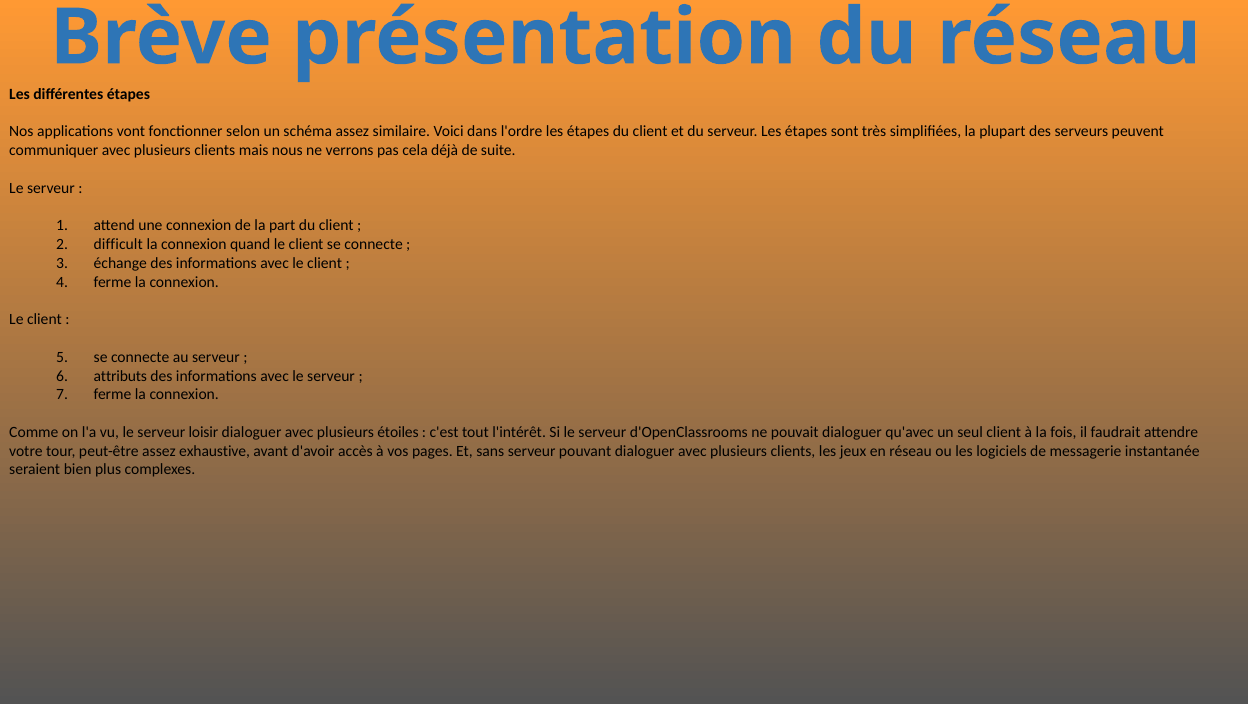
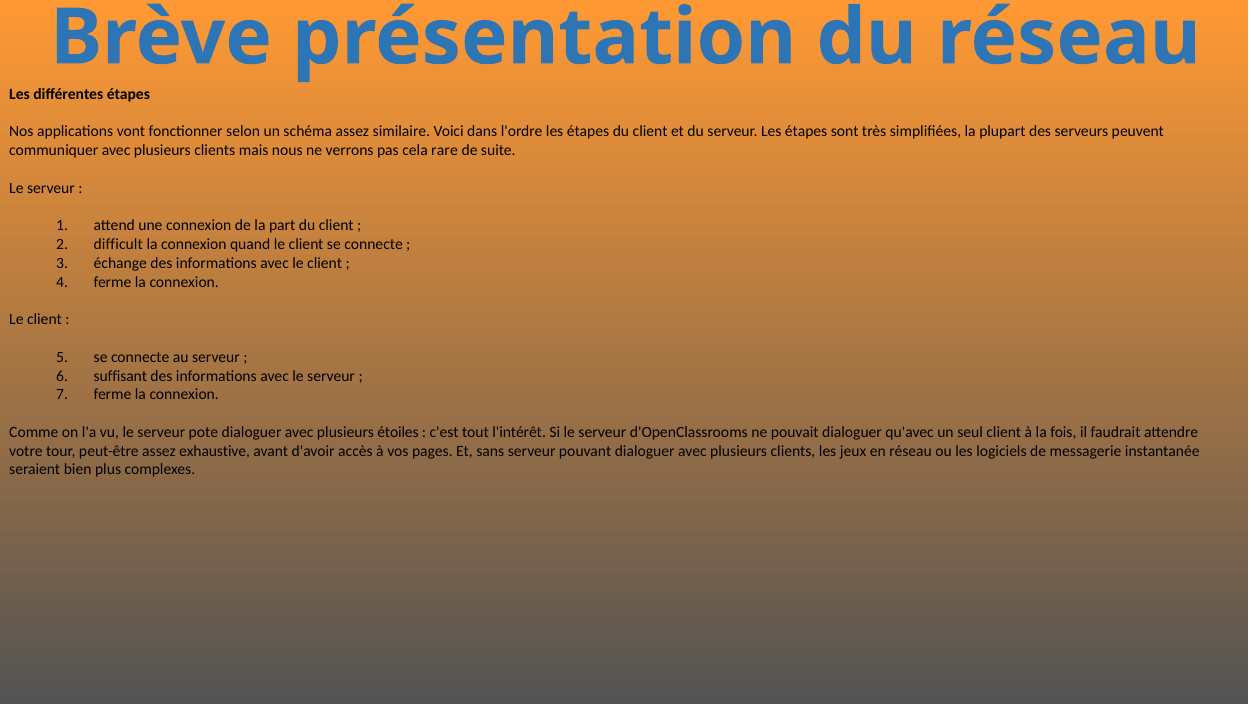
déjà: déjà -> rare
attributs: attributs -> suffisant
loisir: loisir -> pote
